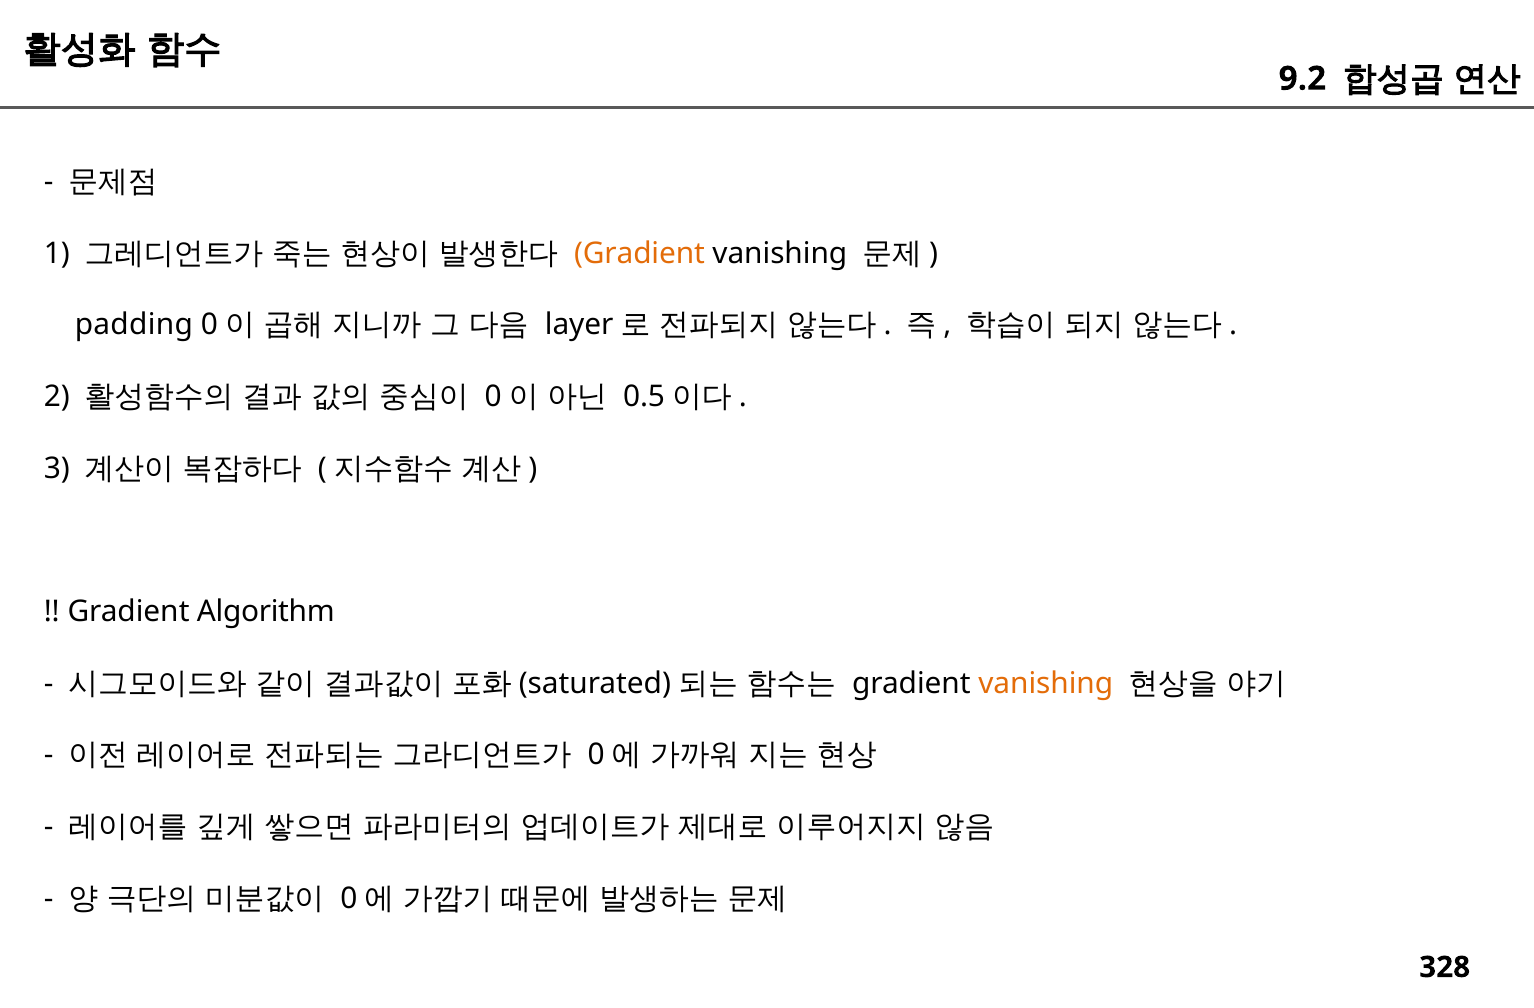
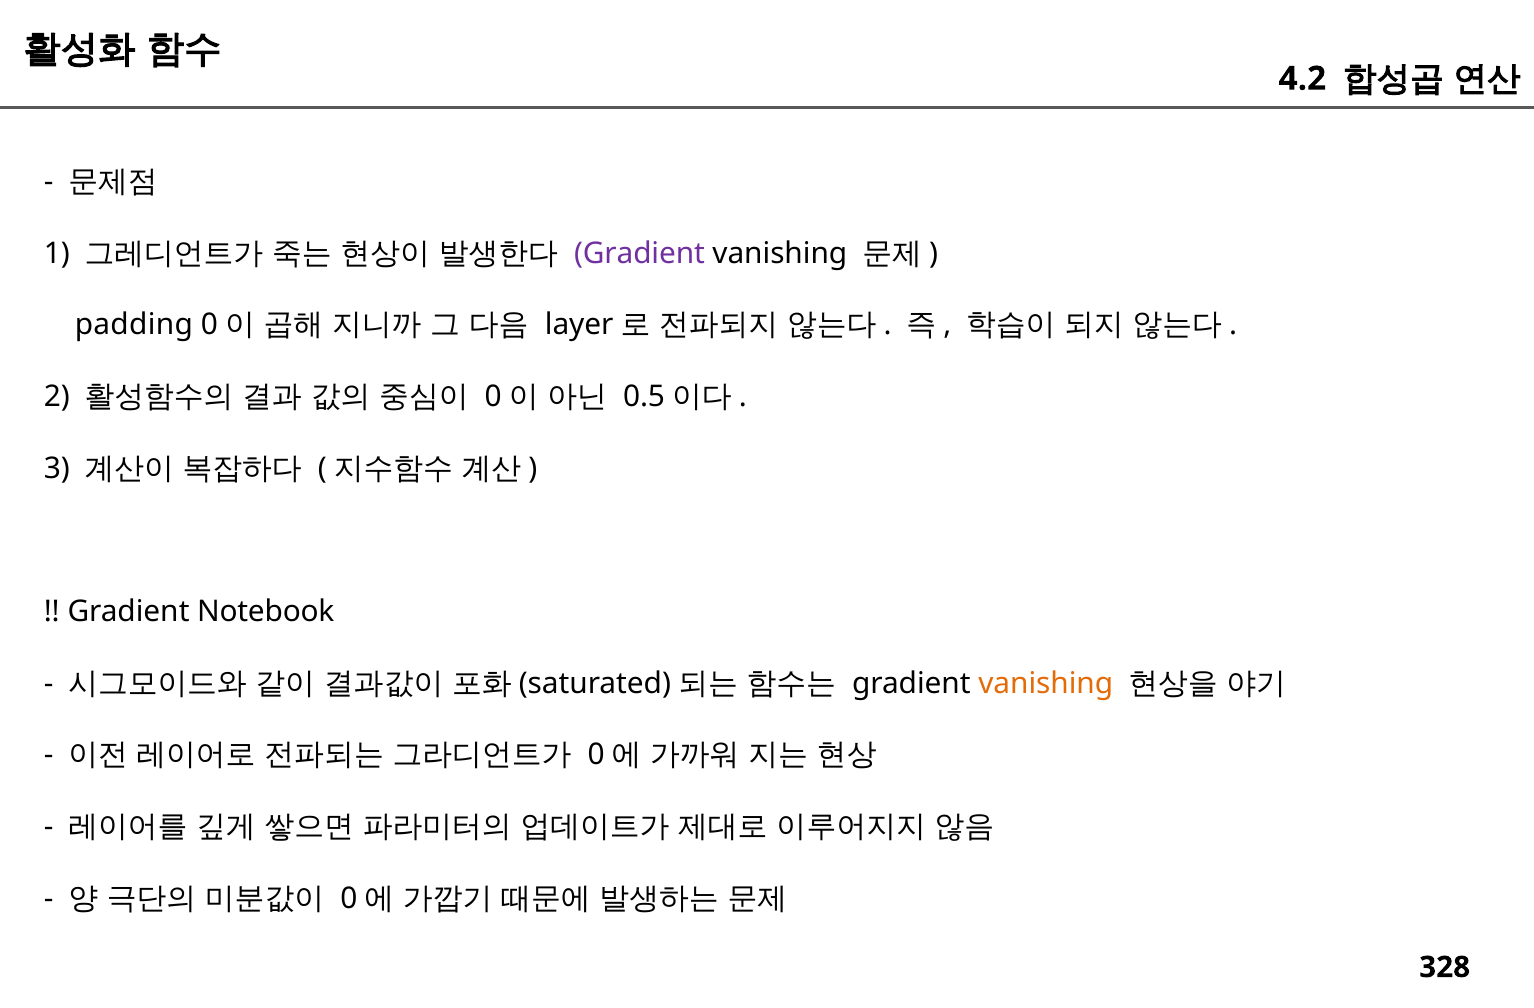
9.2: 9.2 -> 4.2
Gradient at (639, 253) colour: orange -> purple
Algorithm: Algorithm -> Notebook
